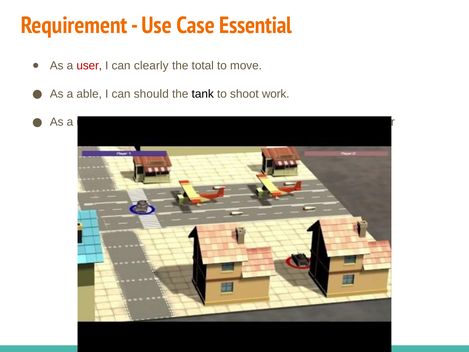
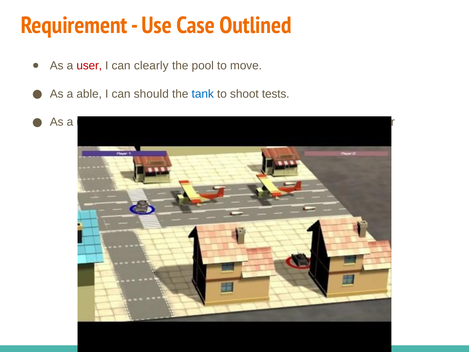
Essential: Essential -> Outlined
total: total -> pool
tank at (203, 94) colour: black -> blue
work: work -> tests
